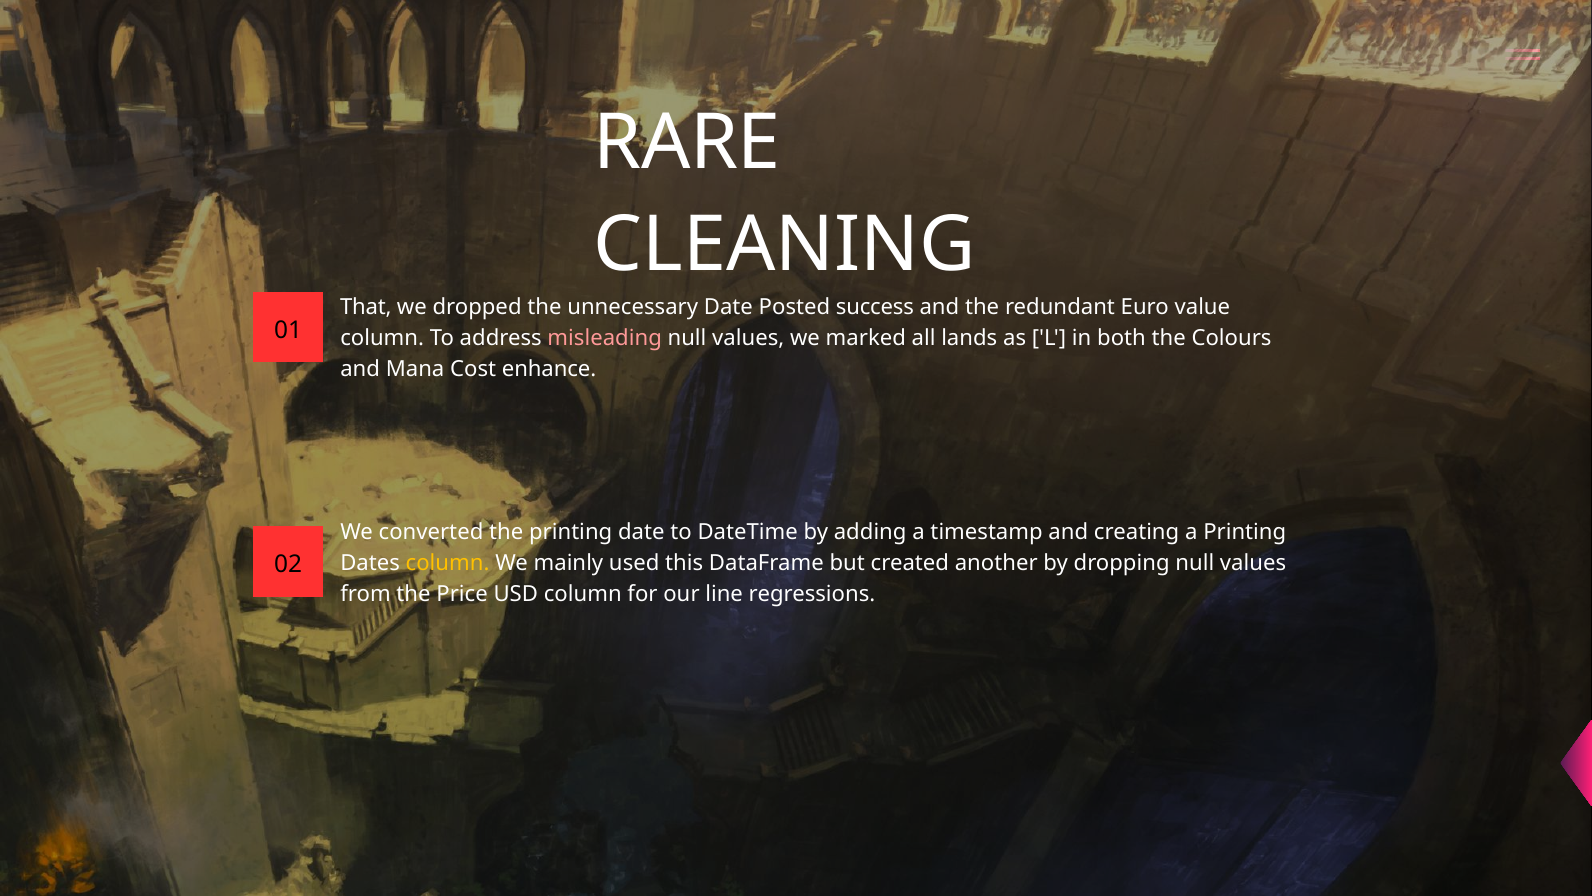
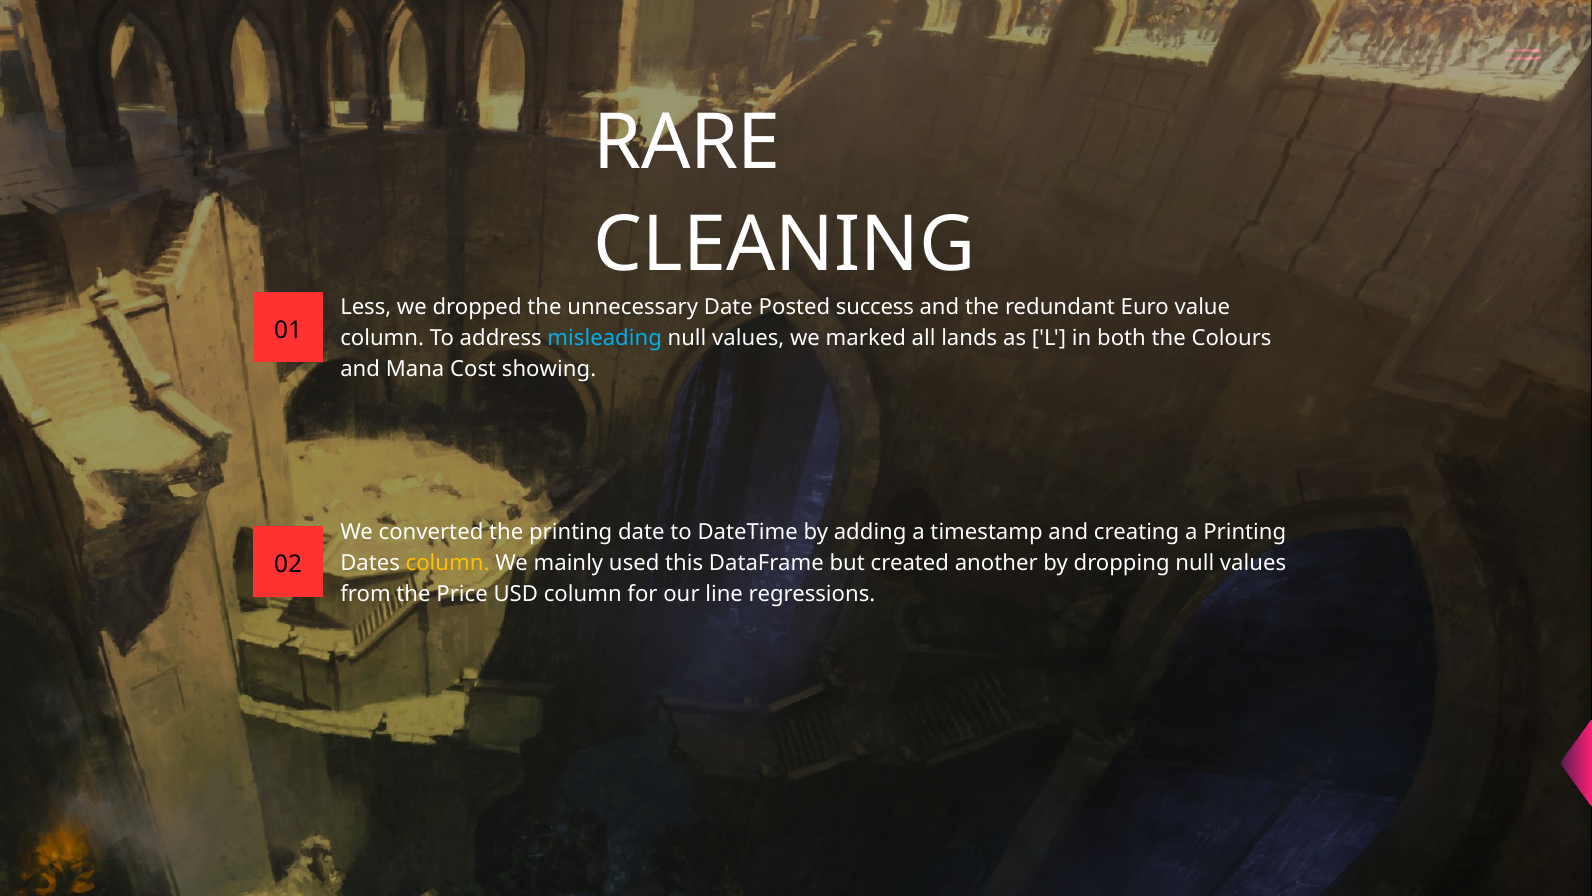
That: That -> Less
misleading colour: pink -> light blue
enhance: enhance -> showing
